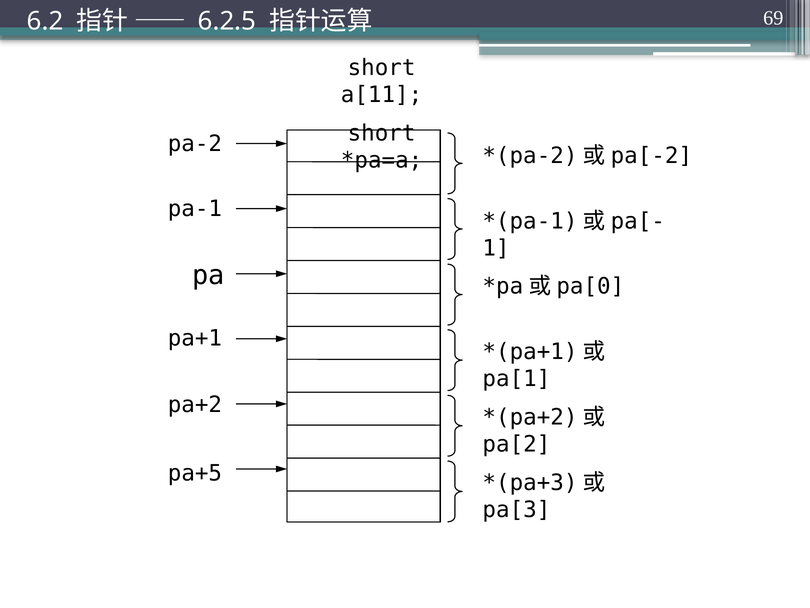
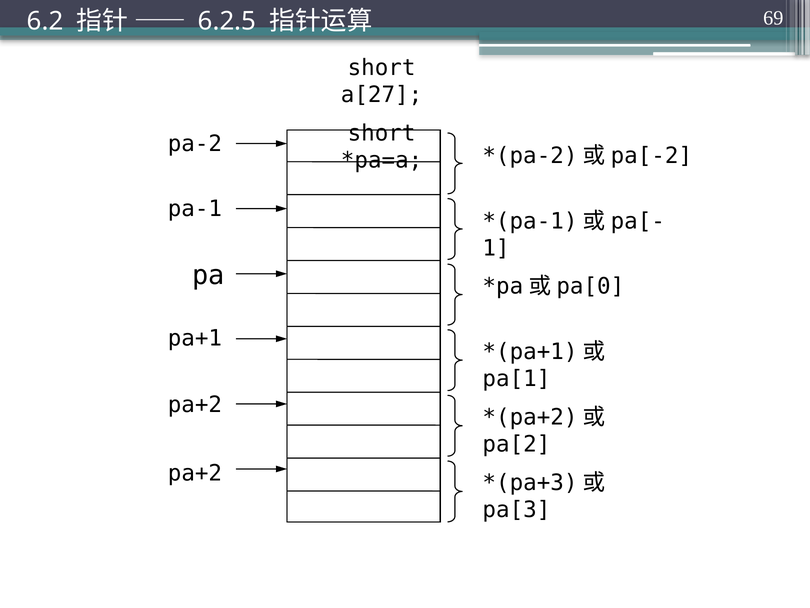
a[11: a[11 -> a[27
pa+5 at (195, 473): pa+5 -> pa+2
